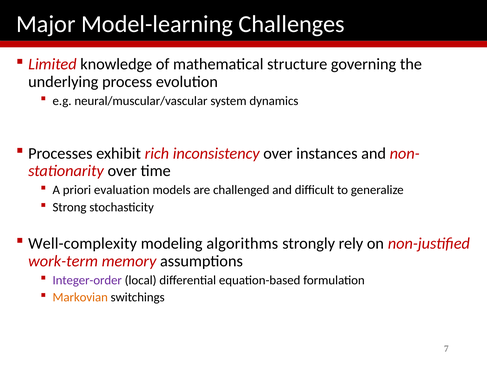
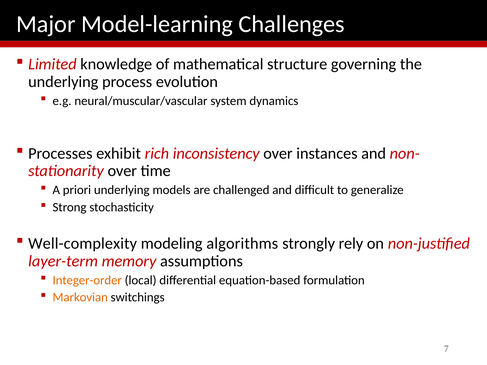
priori evaluation: evaluation -> underlying
work-term: work-term -> layer-term
Integer-order colour: purple -> orange
